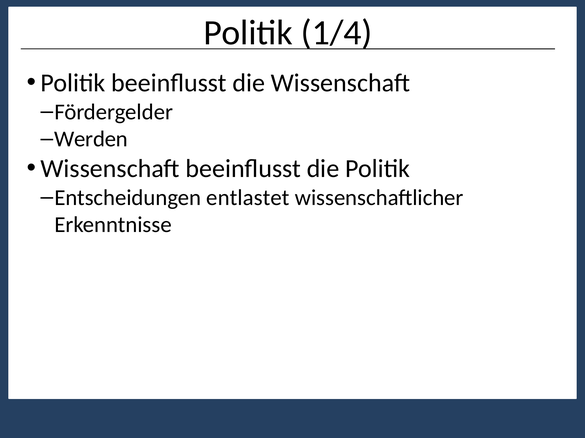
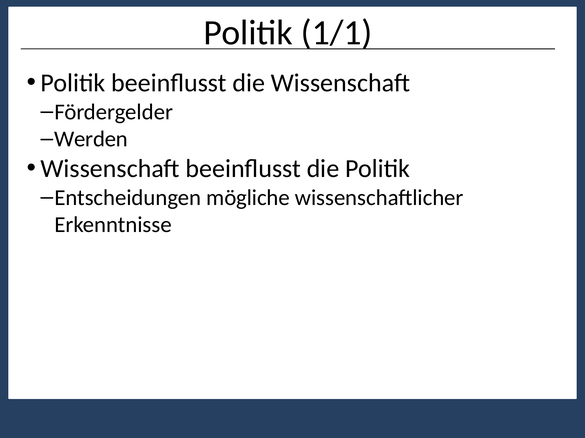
1/4: 1/4 -> 1/1
entlastet: entlastet -> mögliche
